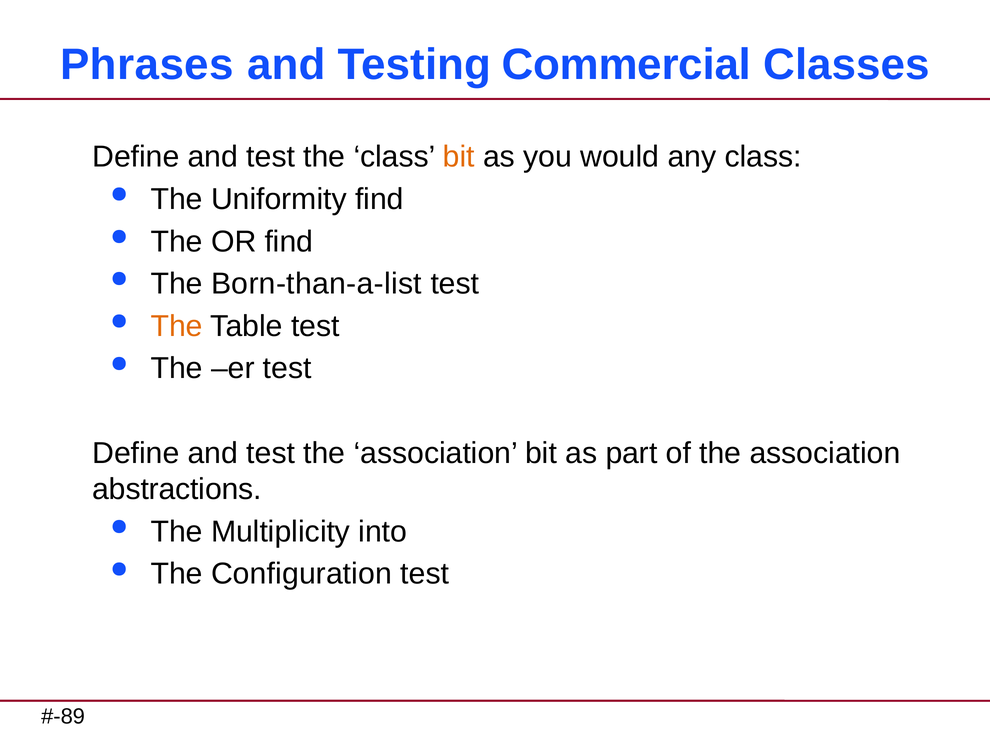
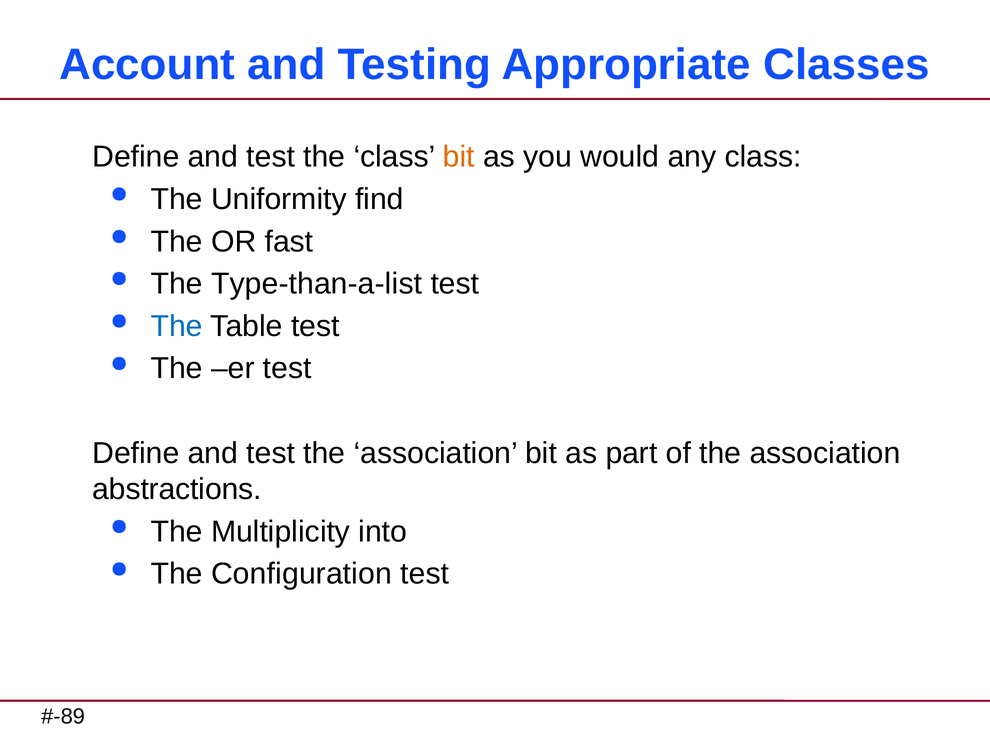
Phrases: Phrases -> Account
Commercial: Commercial -> Appropriate
OR find: find -> fast
Born-than-a-list: Born-than-a-list -> Type-than-a-list
The at (177, 326) colour: orange -> blue
